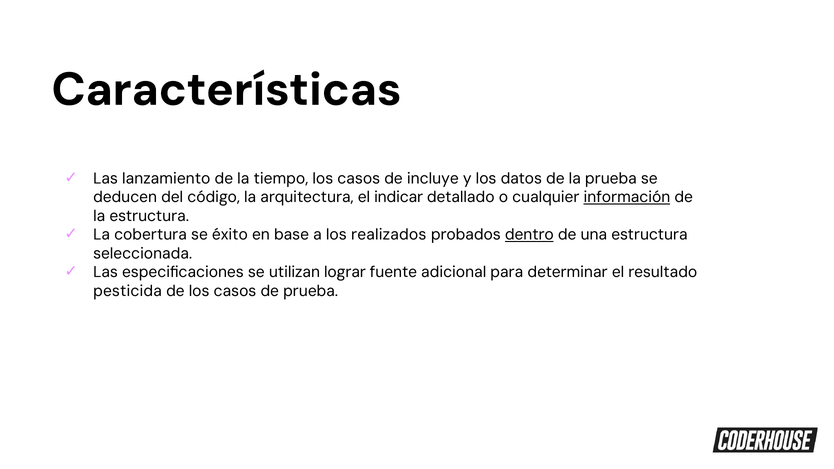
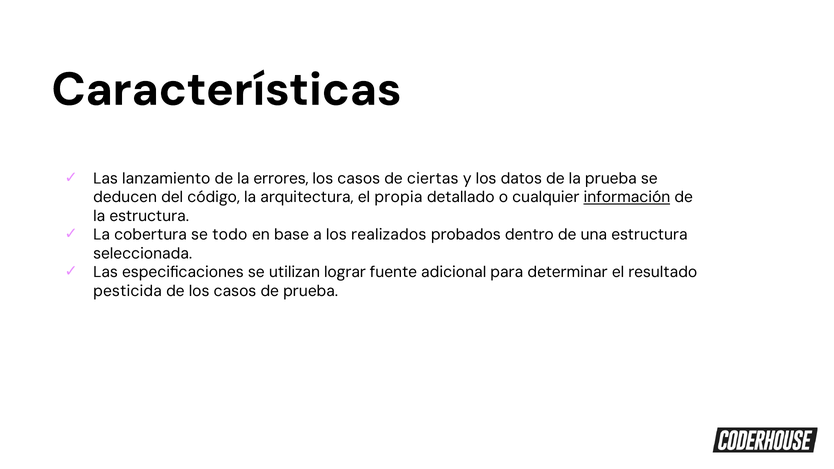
tiempo: tiempo -> errores
incluye: incluye -> ciertas
indicar: indicar -> propia
éxito: éxito -> todo
dentro underline: present -> none
